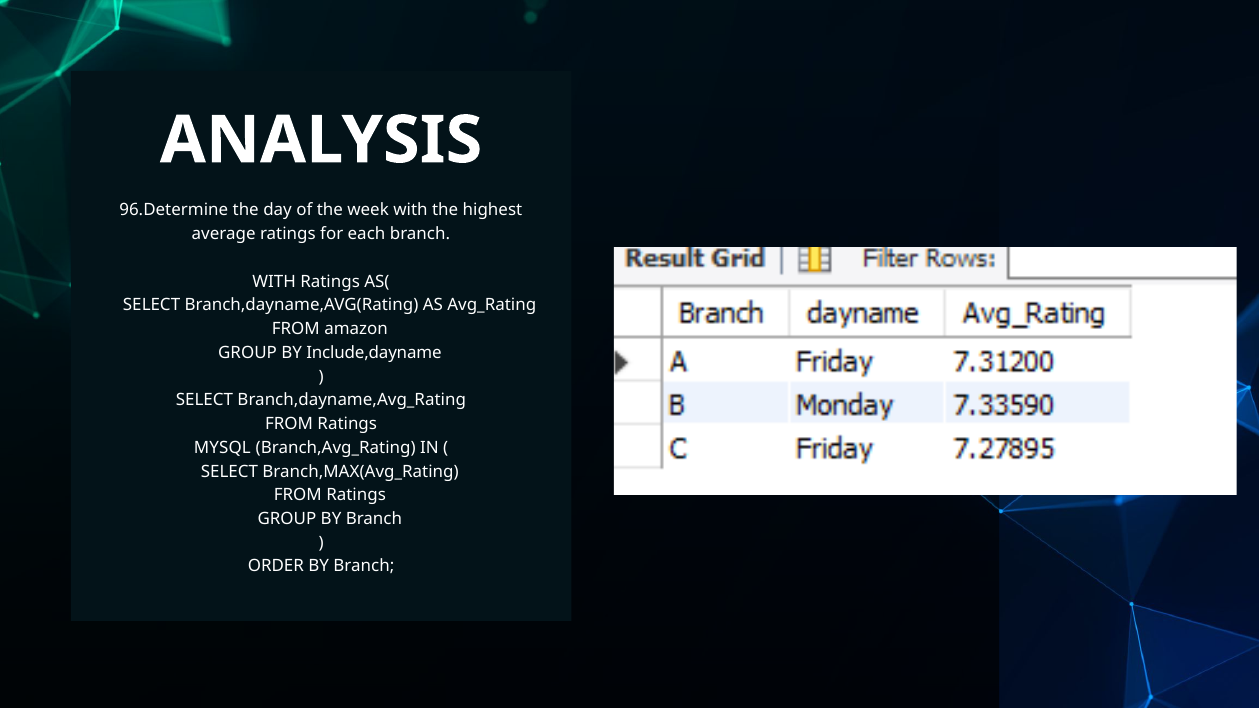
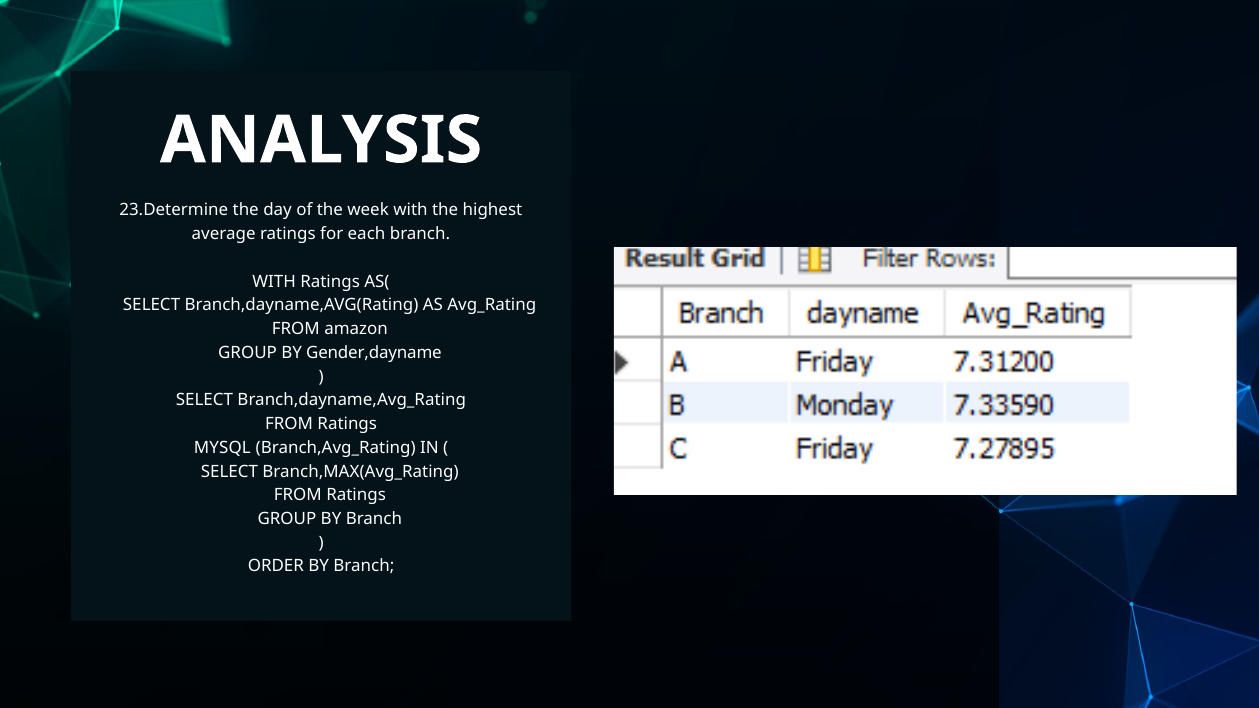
96.Determine: 96.Determine -> 23.Determine
Include,dayname: Include,dayname -> Gender,dayname
